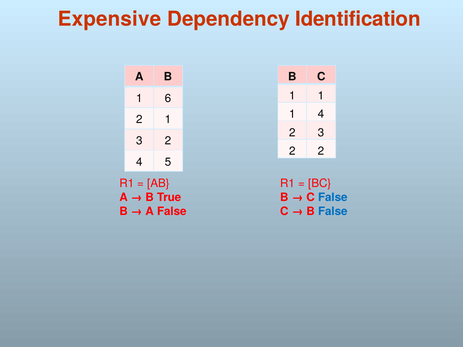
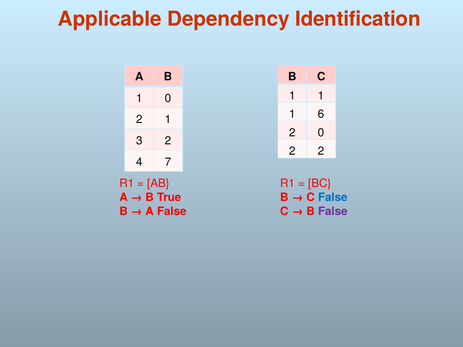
Expensive: Expensive -> Applicable
1 6: 6 -> 0
1 4: 4 -> 6
2 3: 3 -> 0
5: 5 -> 7
False at (333, 211) colour: blue -> purple
